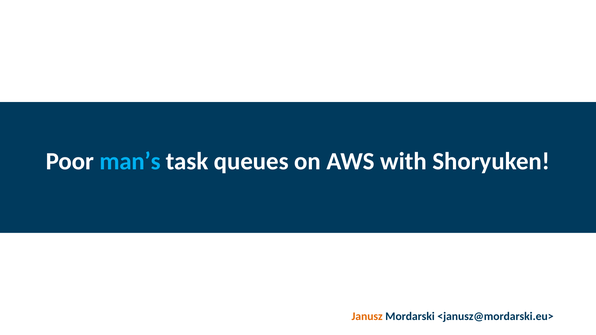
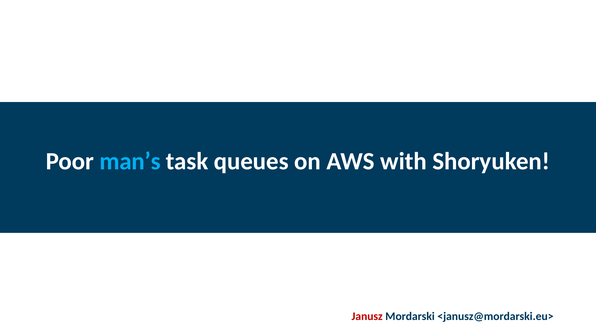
Janusz colour: orange -> red
